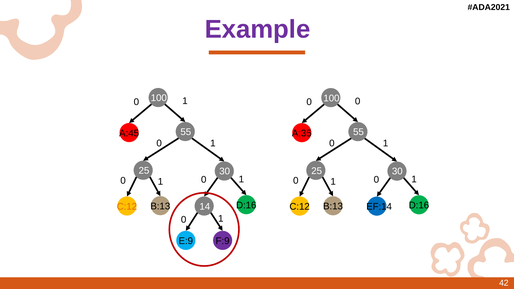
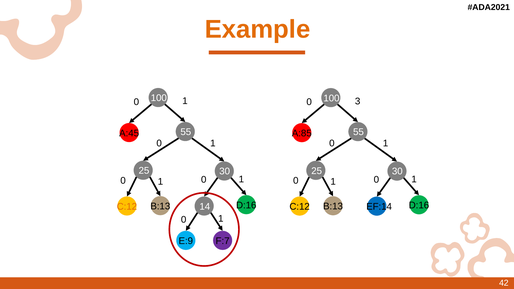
Example colour: purple -> orange
0 0: 0 -> 3
A:35: A:35 -> A:85
F:9: F:9 -> F:7
